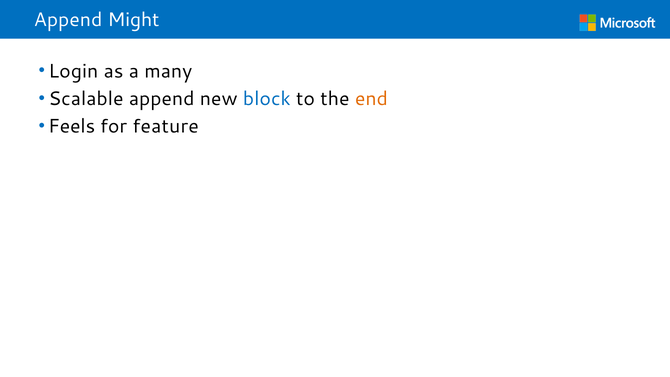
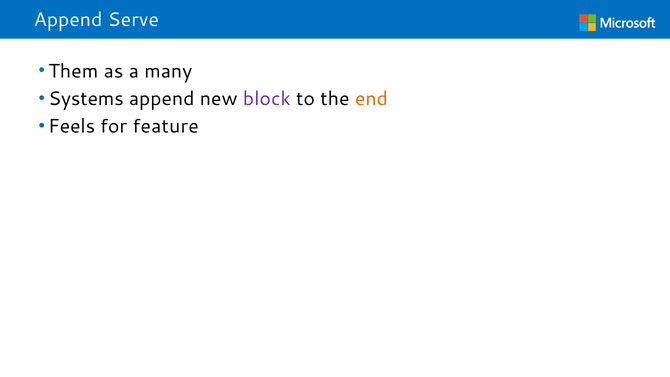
Might: Might -> Serve
Login: Login -> Them
Scalable: Scalable -> Systems
block colour: blue -> purple
